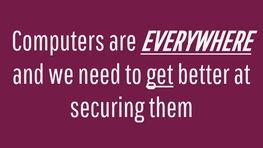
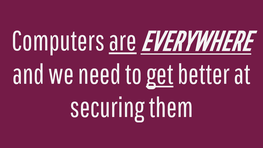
are underline: none -> present
